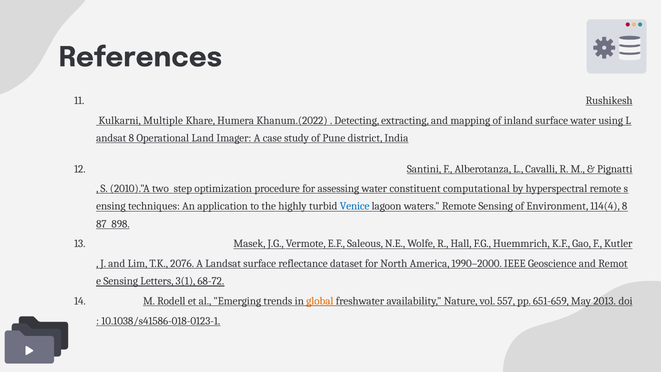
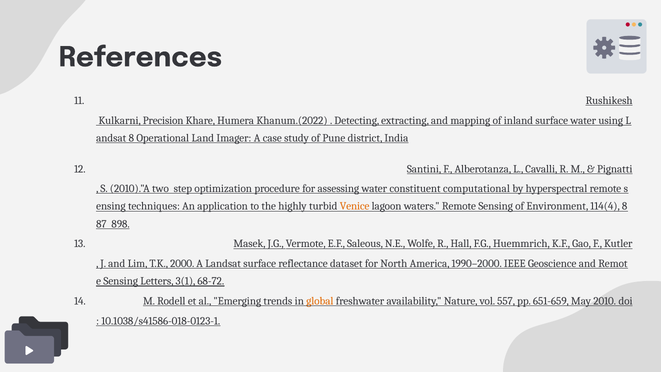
Multiple: Multiple -> Precision
Venice colour: blue -> orange
2076: 2076 -> 2000
2013: 2013 -> 2010
